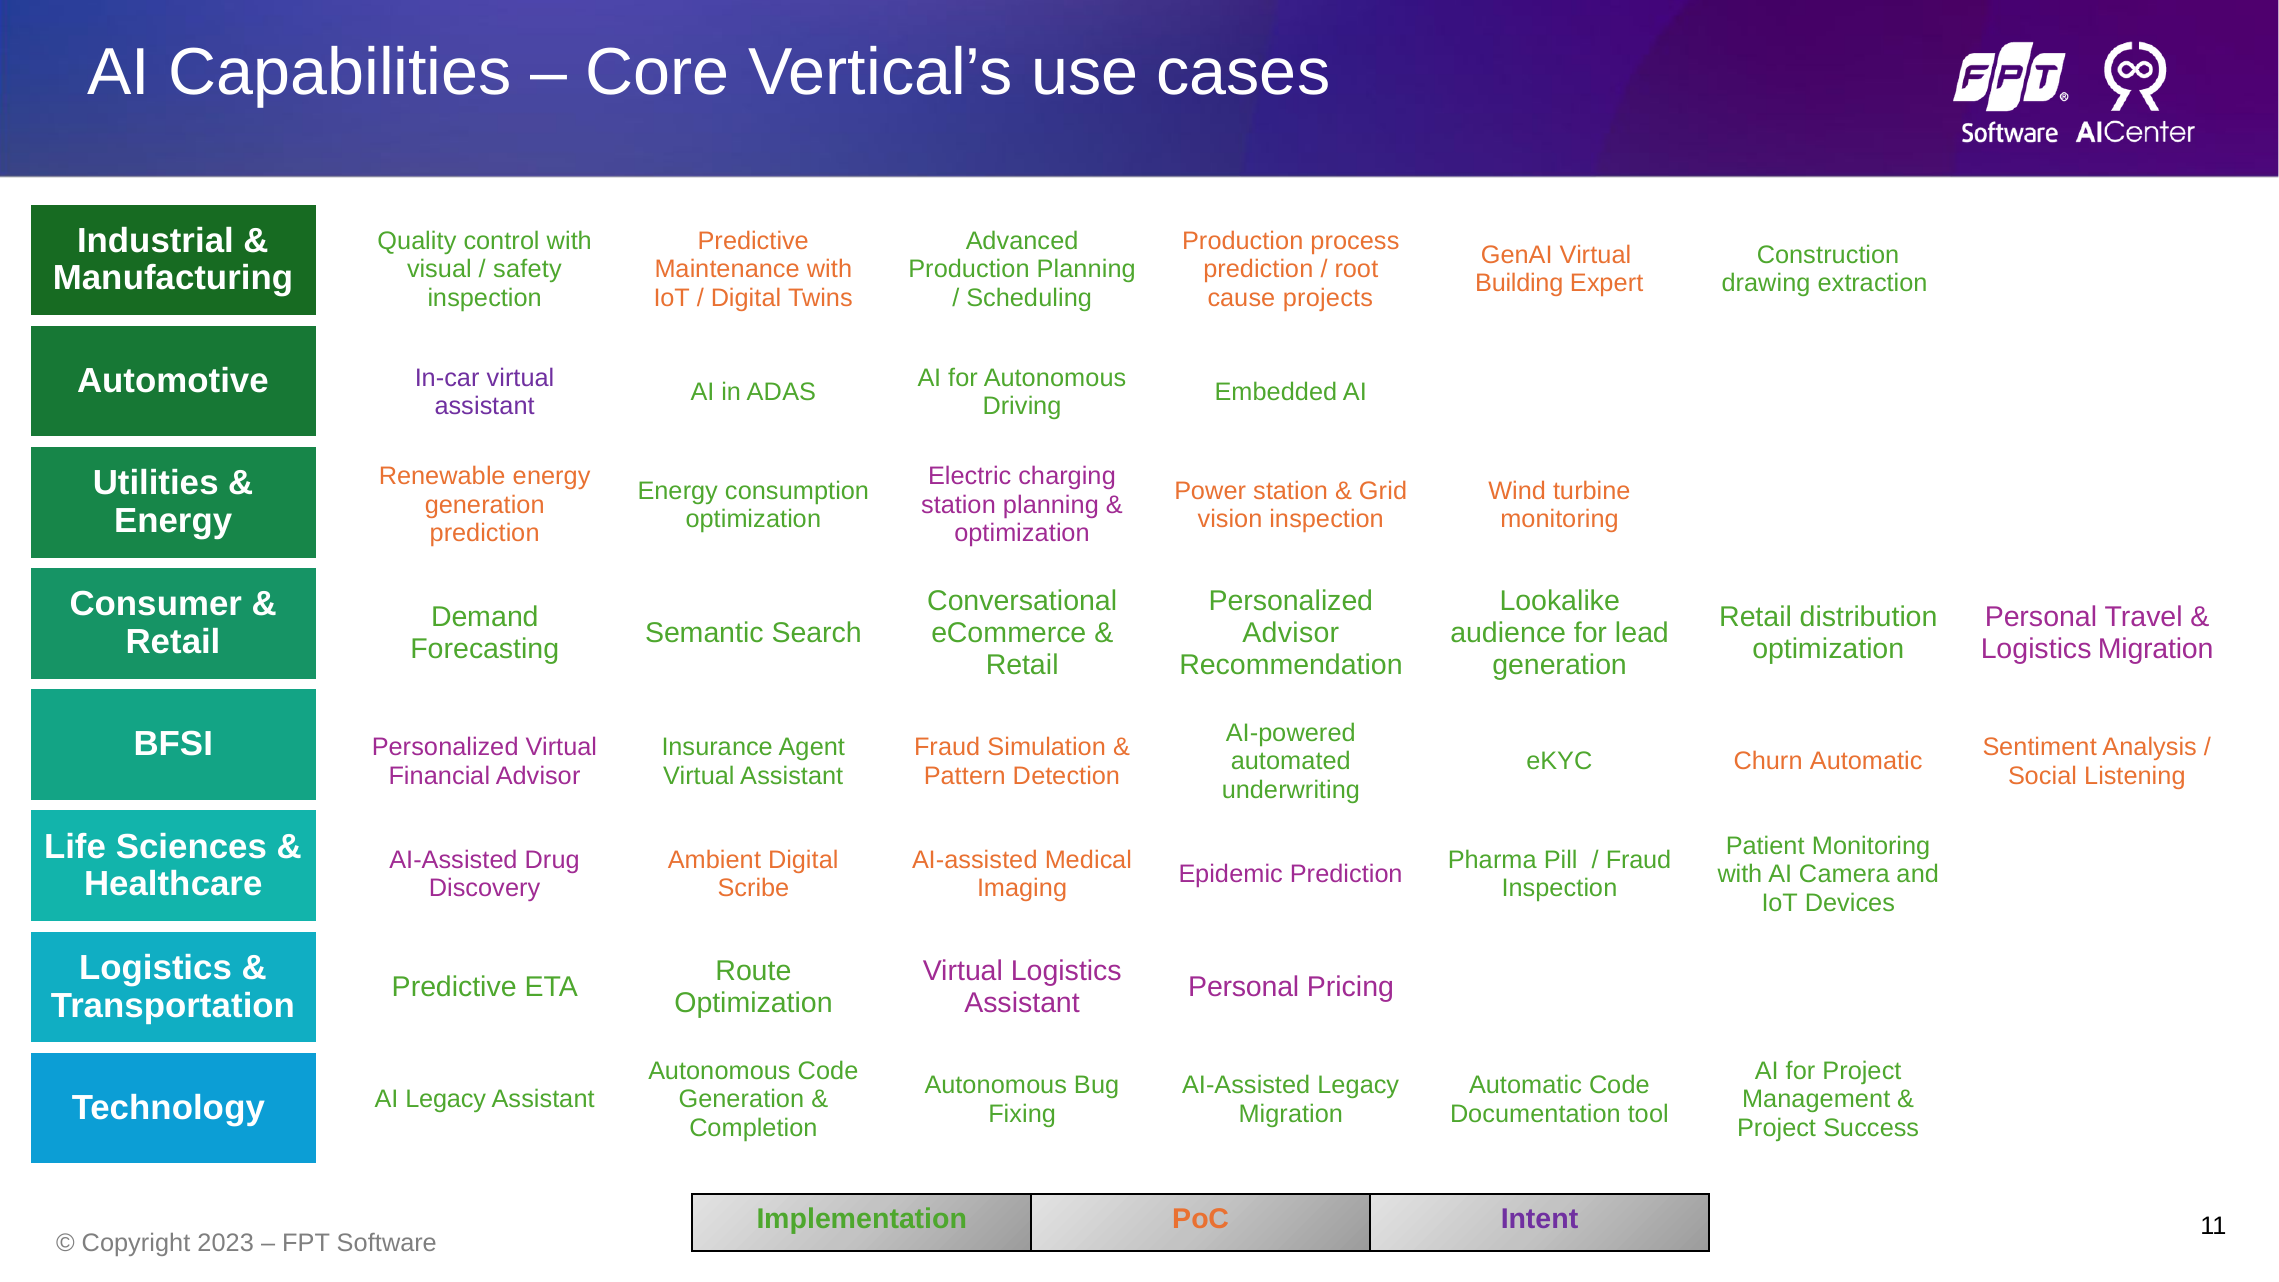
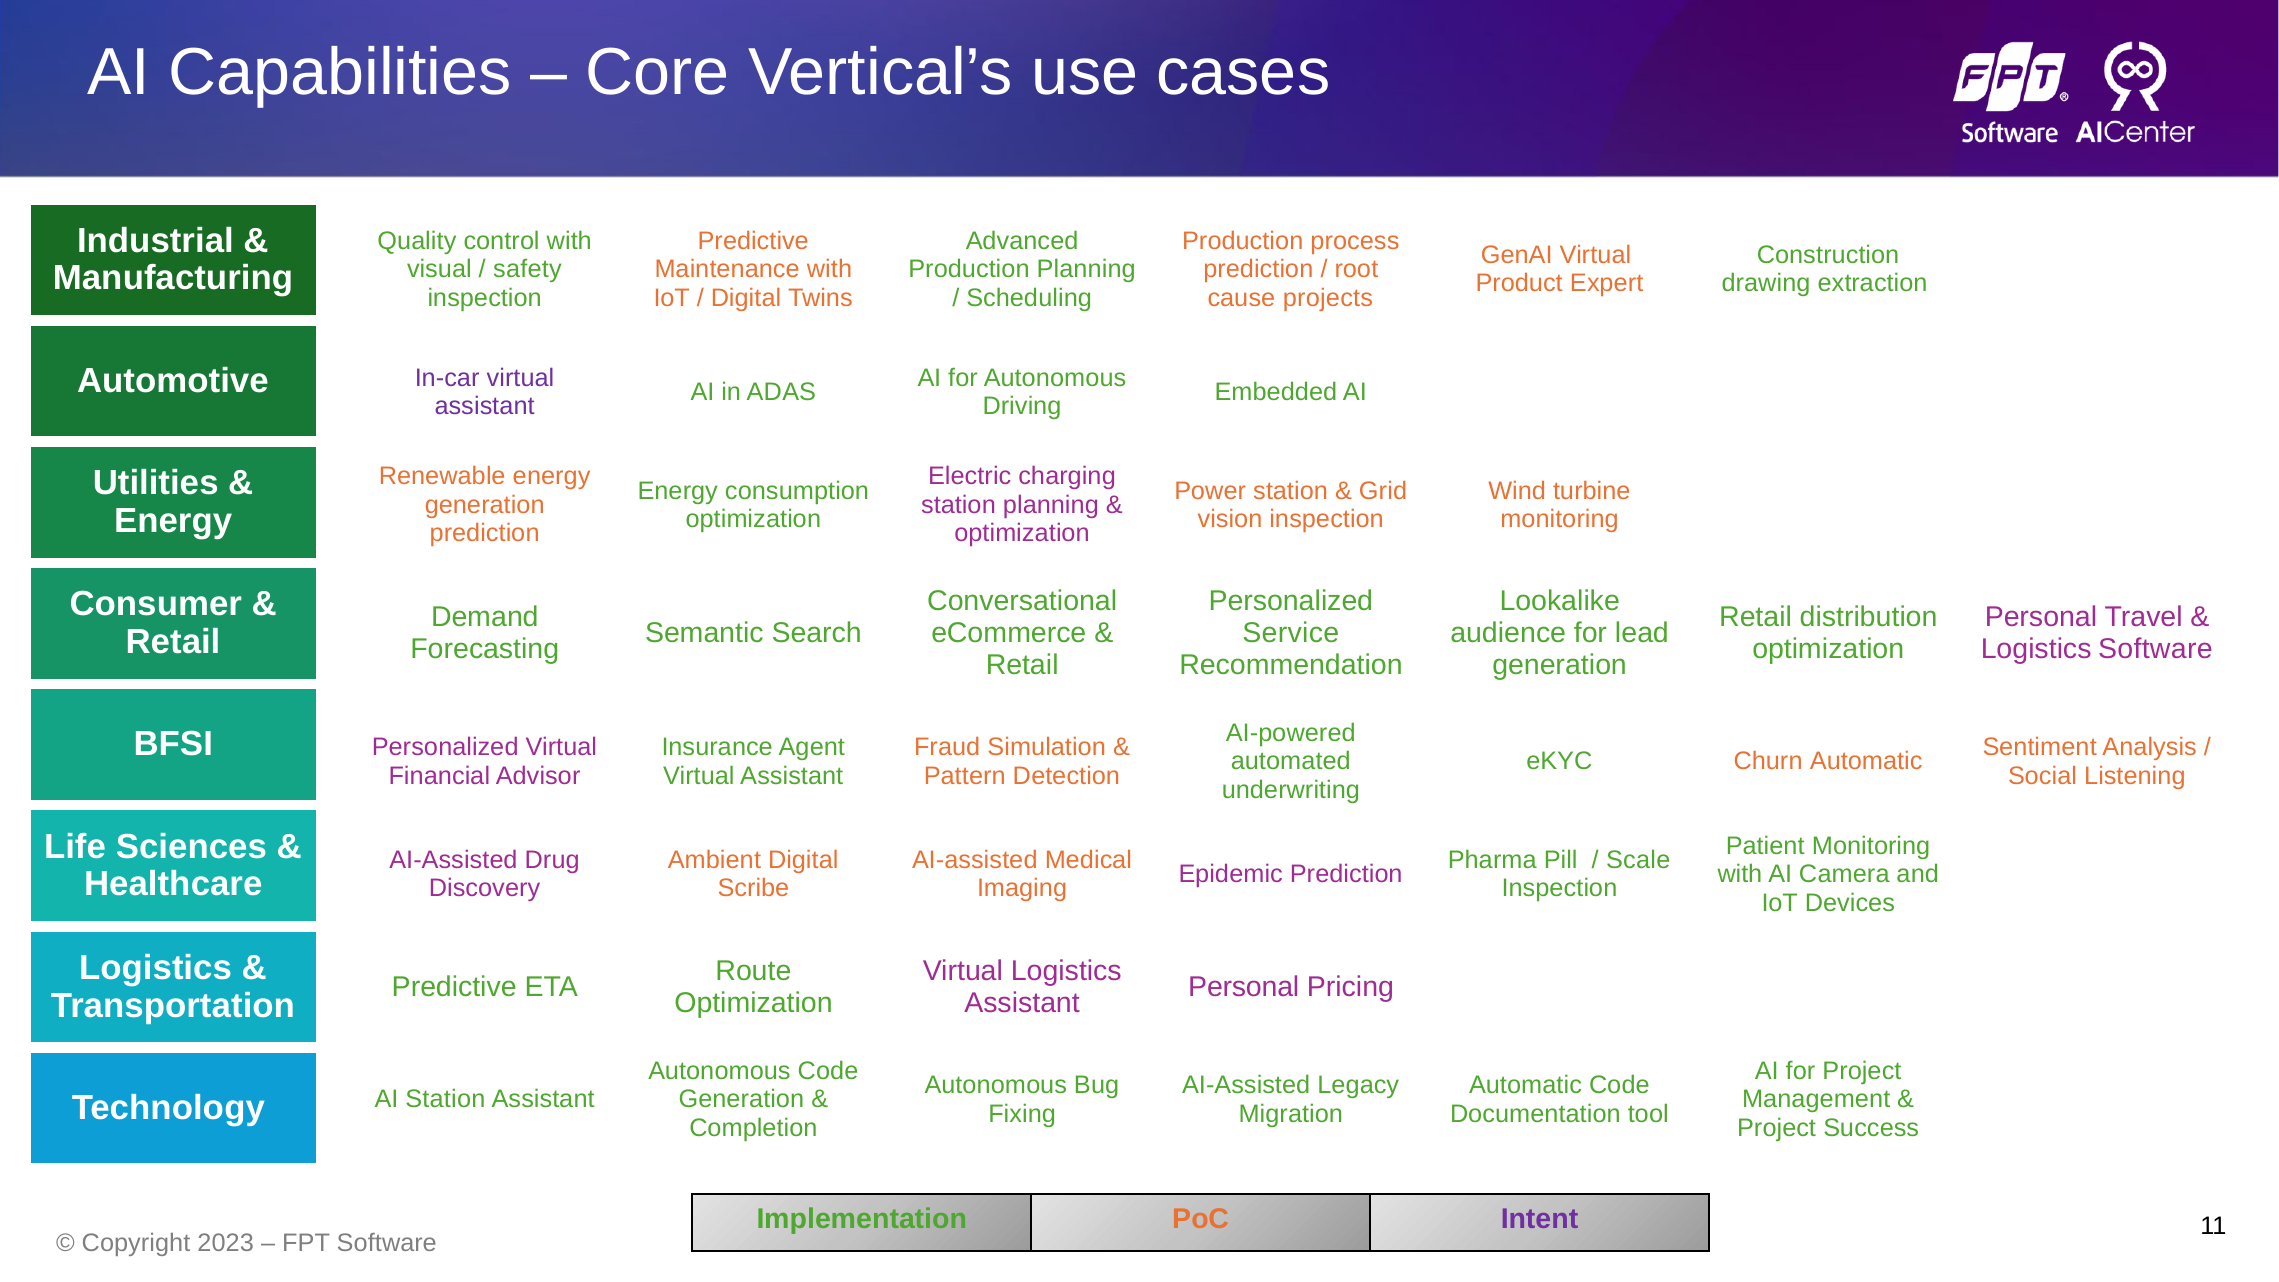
Building: Building -> Product
Advisor at (1291, 633): Advisor -> Service
Logistics Migration: Migration -> Software
Fraud at (1639, 860): Fraud -> Scale
AI Legacy: Legacy -> Station
